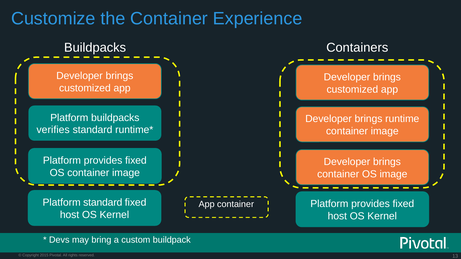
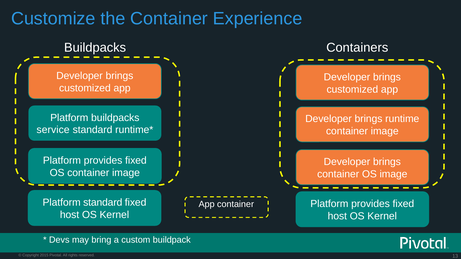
verifies: verifies -> service
